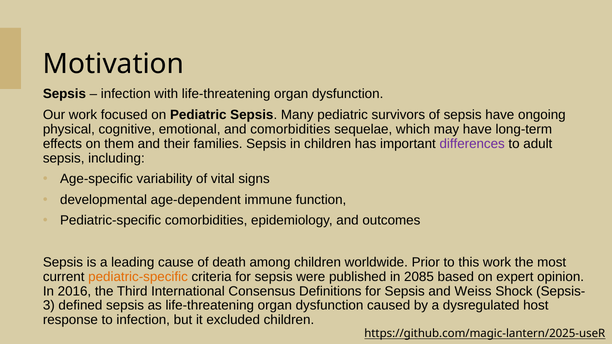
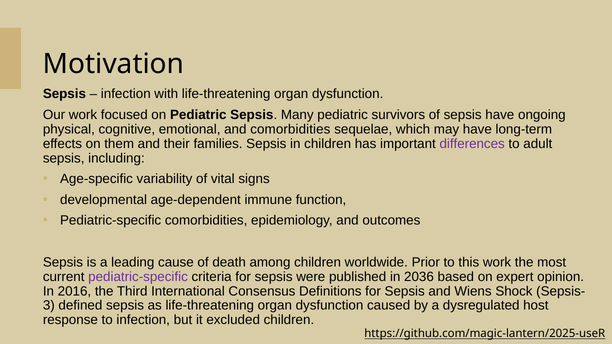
pediatric-specific at (138, 277) colour: orange -> purple
2085: 2085 -> 2036
Weiss: Weiss -> Wiens
